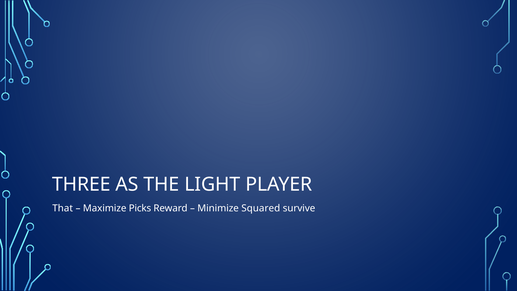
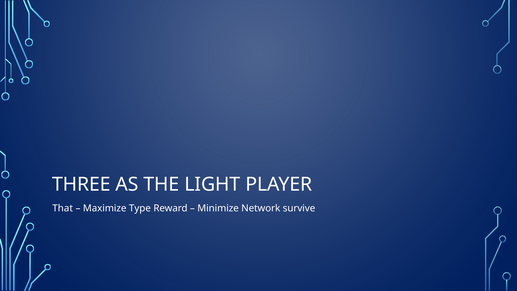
Picks: Picks -> Type
Squared: Squared -> Network
